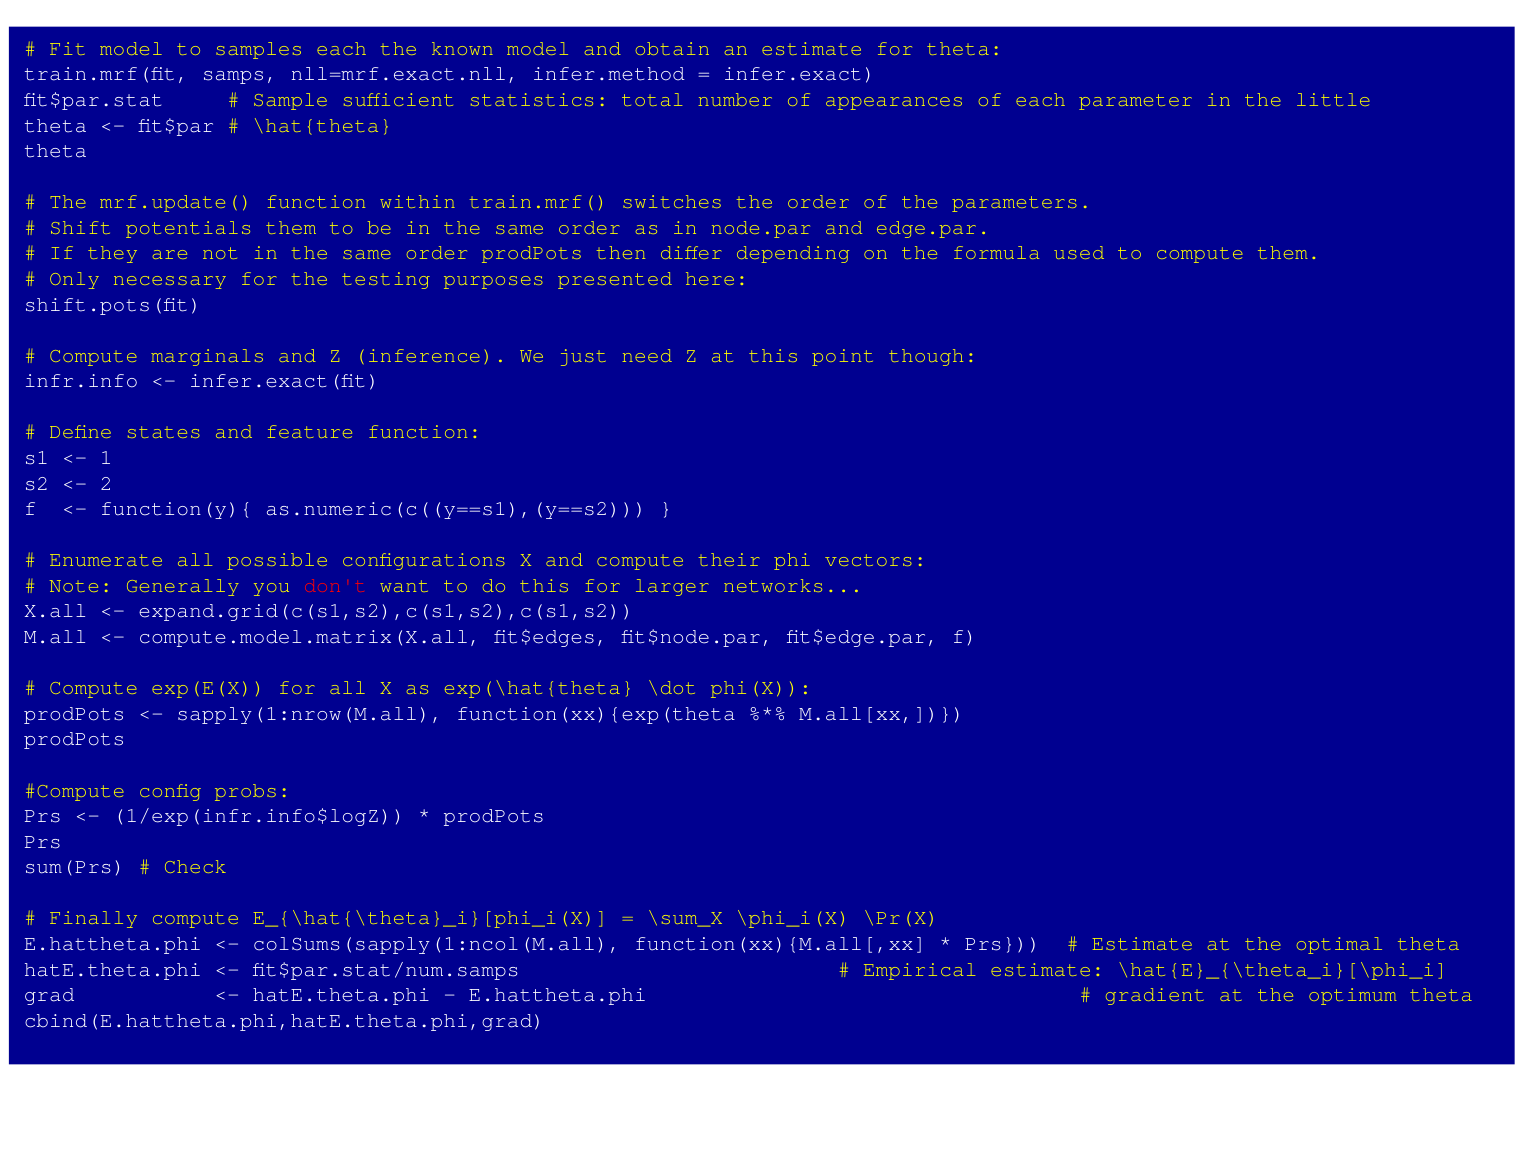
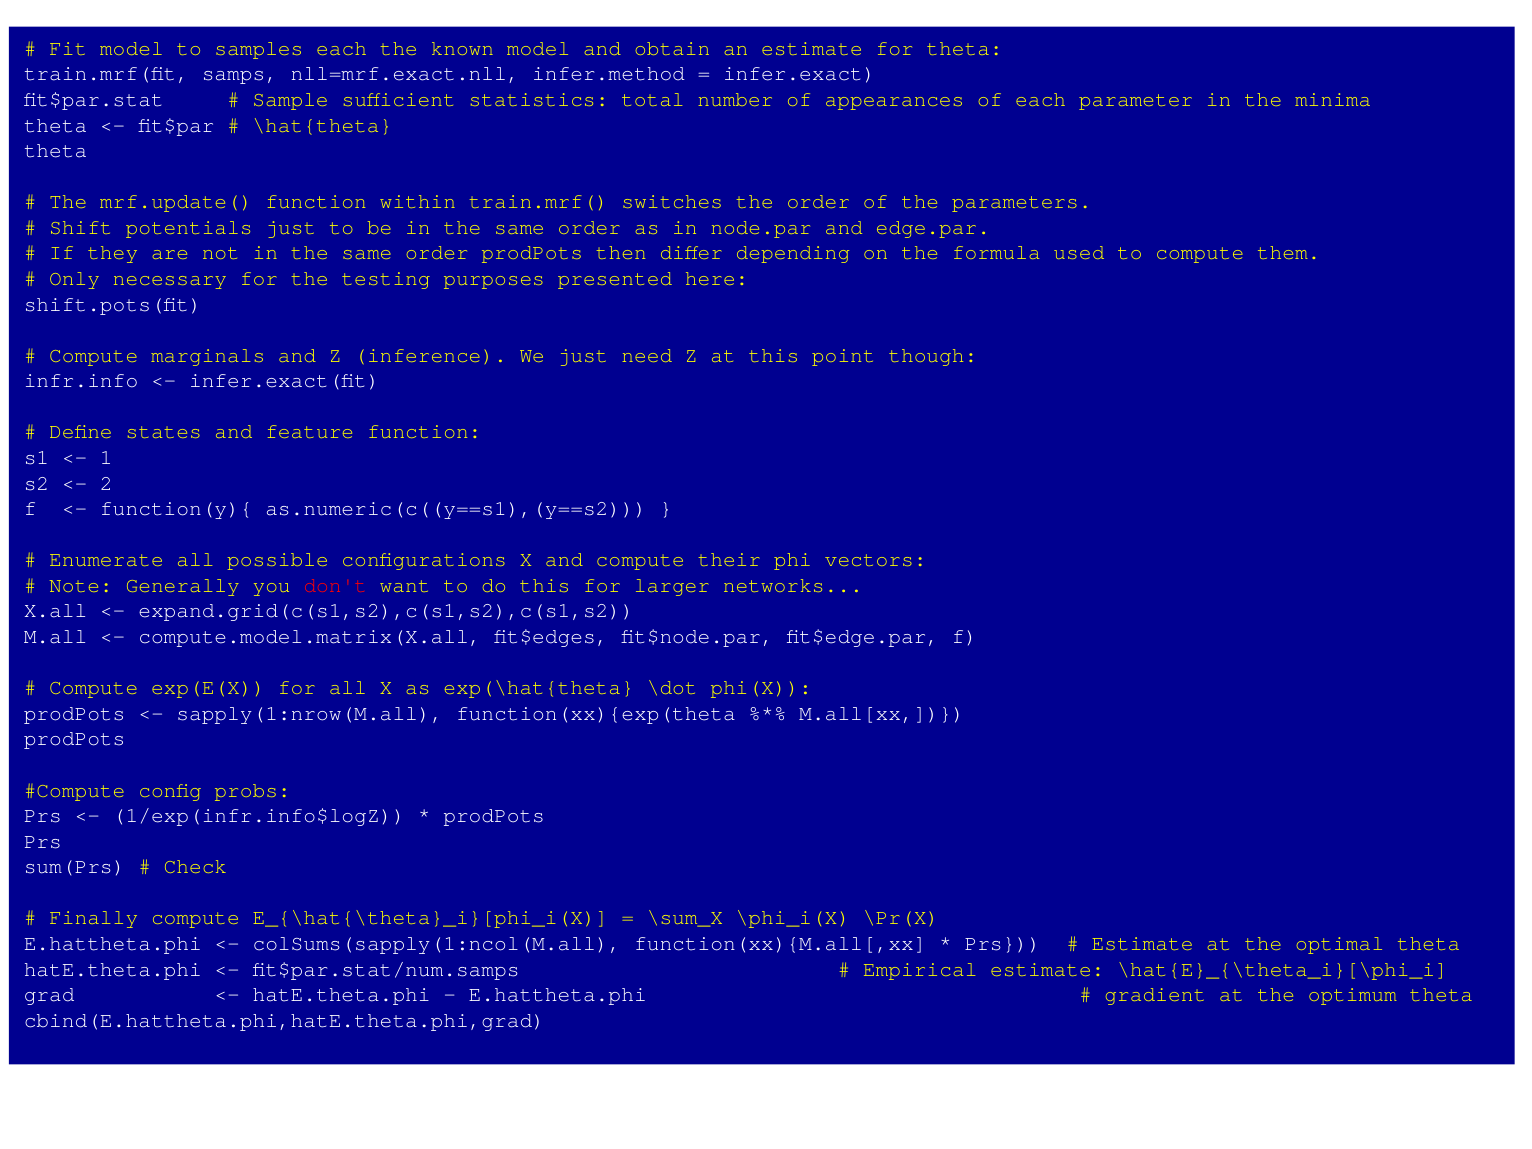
little: little -> minima
potentials them: them -> just
